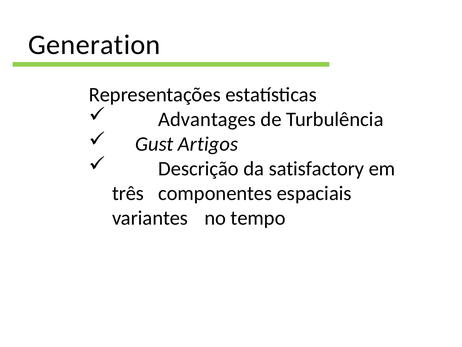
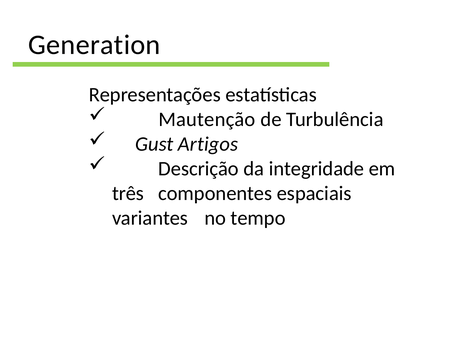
Advantages: Advantages -> Mautenção
satisfactory: satisfactory -> integridade
